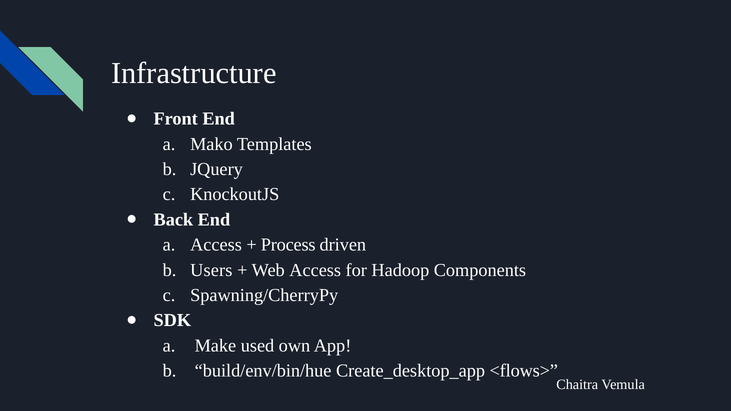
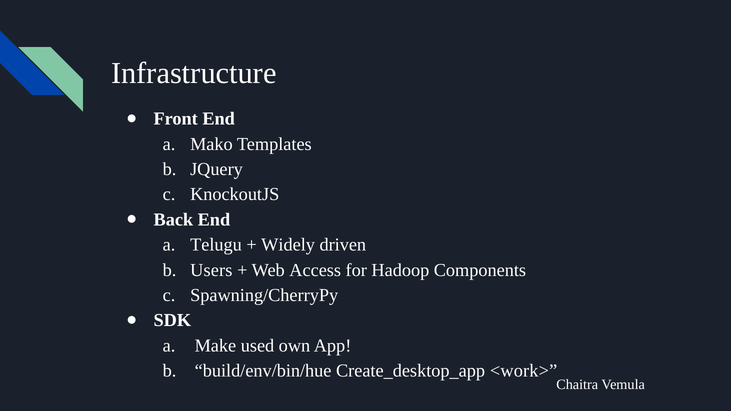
Access at (216, 245): Access -> Telugu
Process: Process -> Widely
<flows>: <flows> -> <work>
